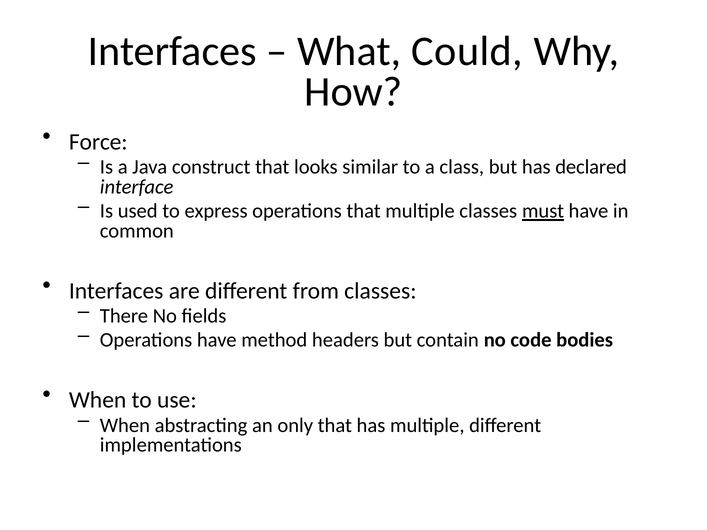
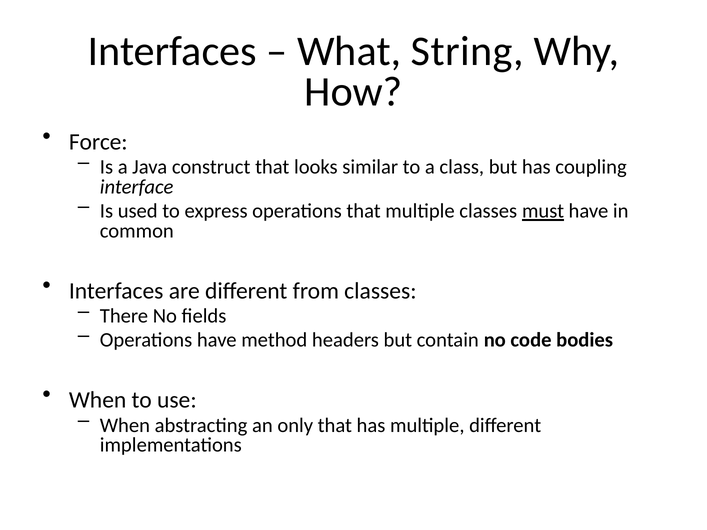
Could: Could -> String
declared: declared -> coupling
